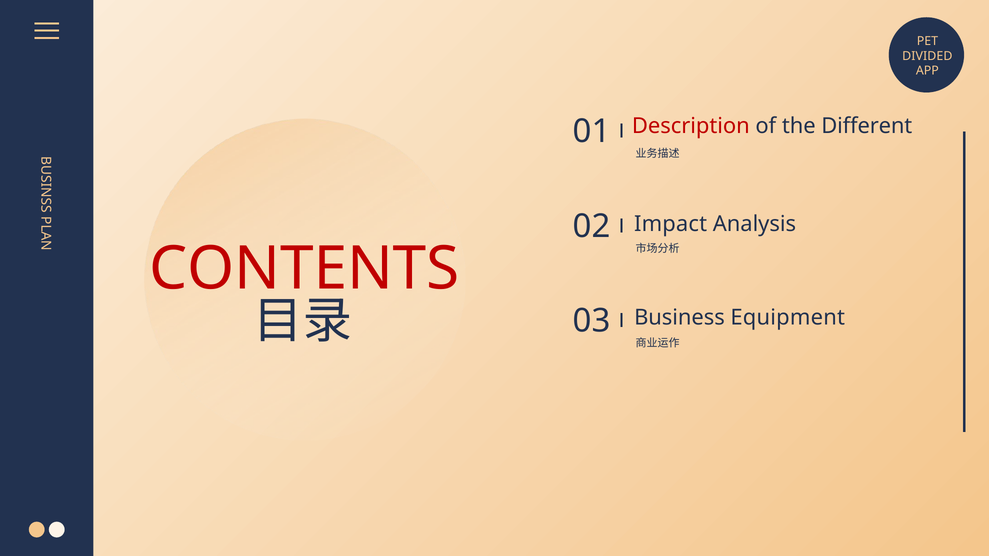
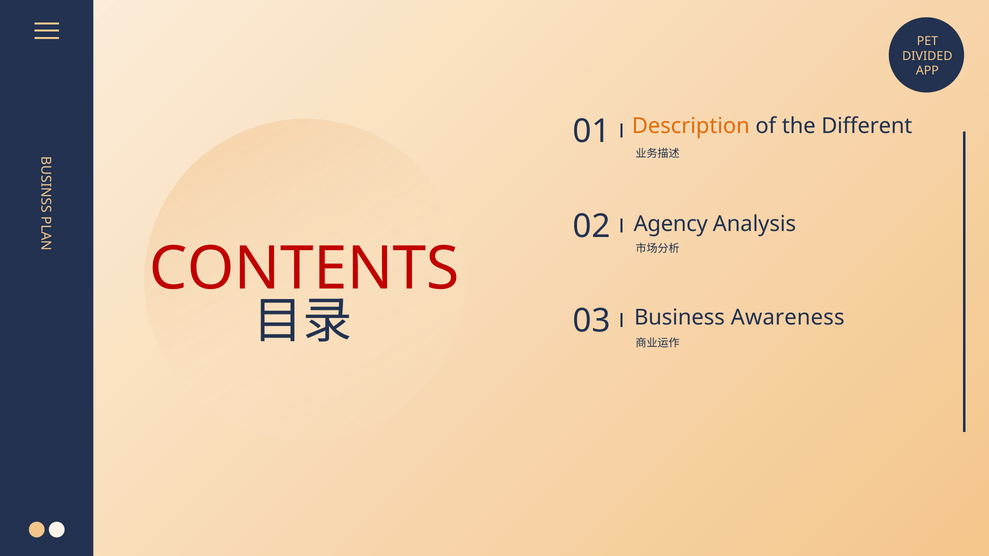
Description colour: red -> orange
Impact: Impact -> Agency
Equipment: Equipment -> Awareness
